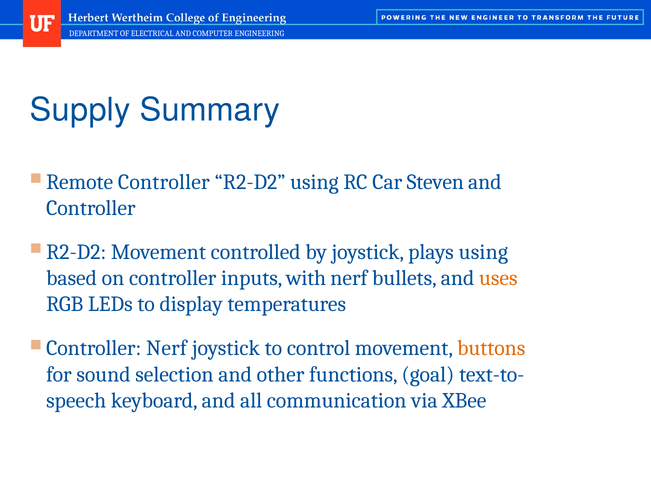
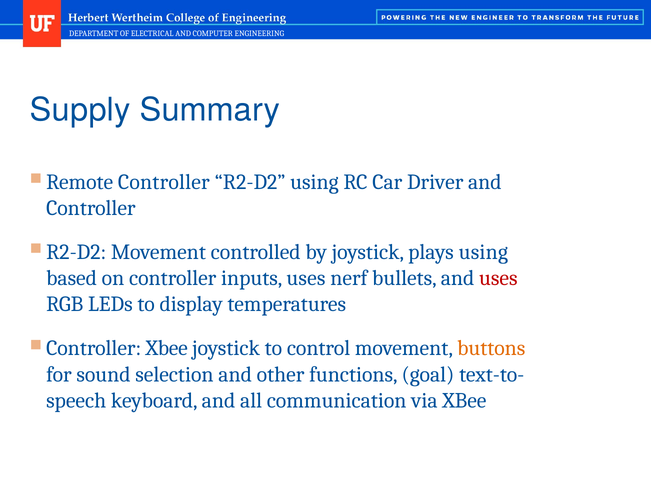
Steven: Steven -> Driver
inputs with: with -> uses
uses at (498, 278) colour: orange -> red
Nerf at (166, 349): Nerf -> Xbee
